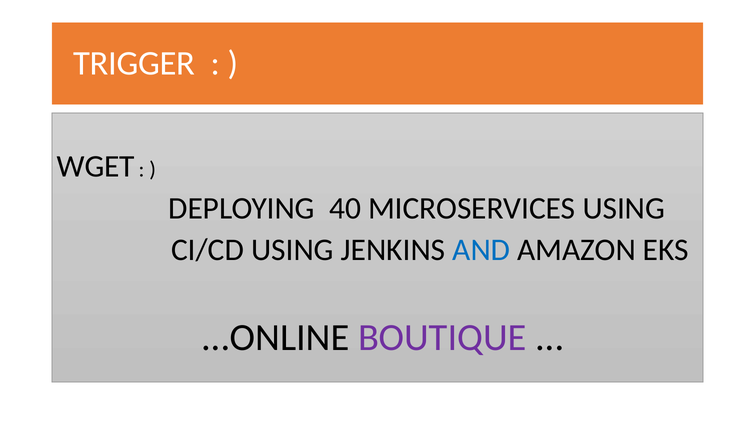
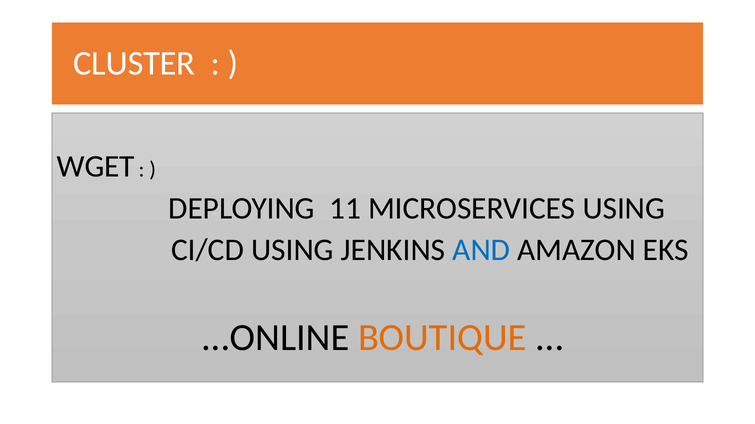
TRIGGER: TRIGGER -> CLUSTER
40: 40 -> 11
BOUTIQUE colour: purple -> orange
